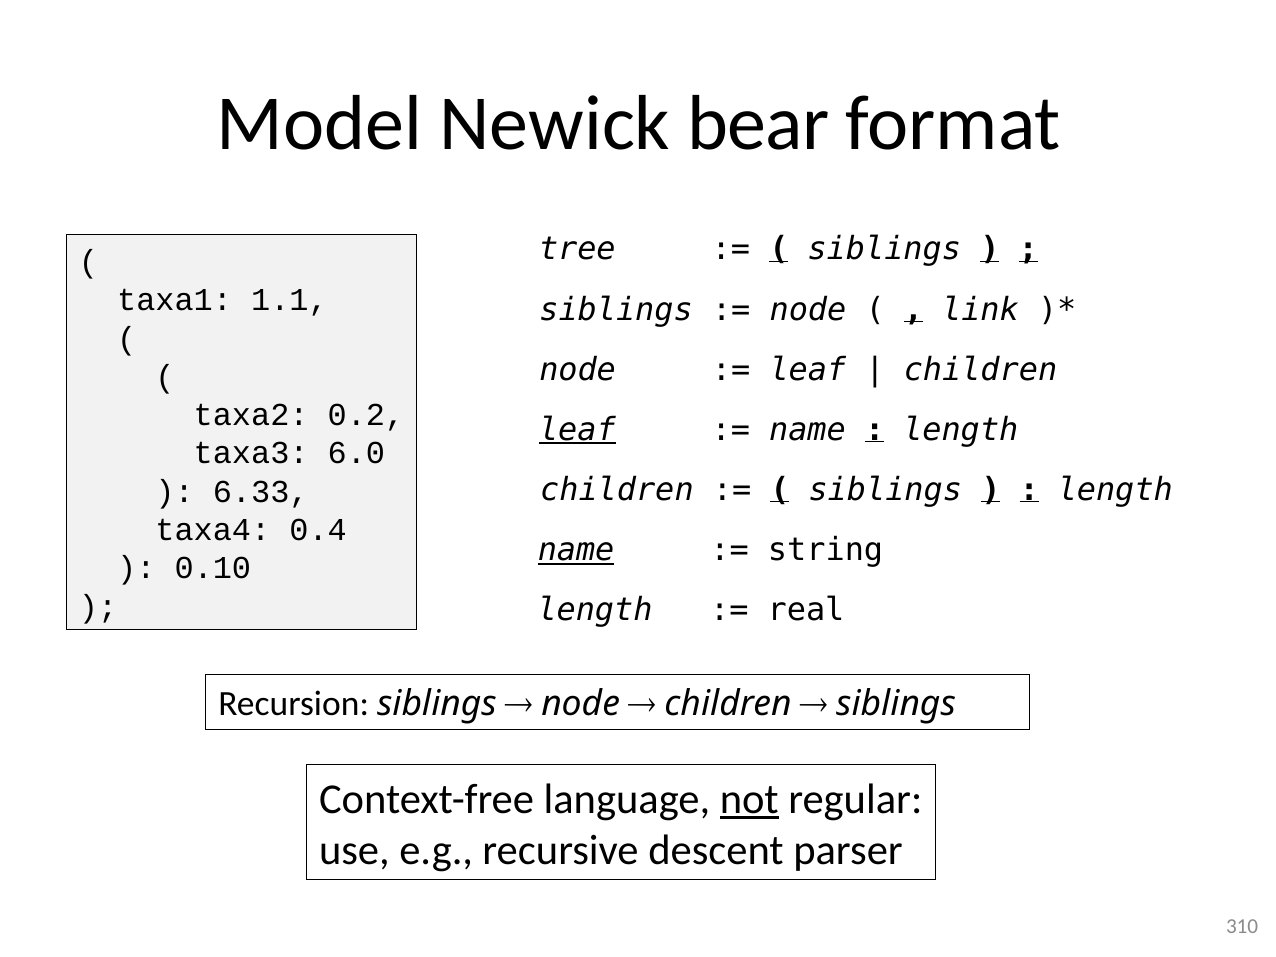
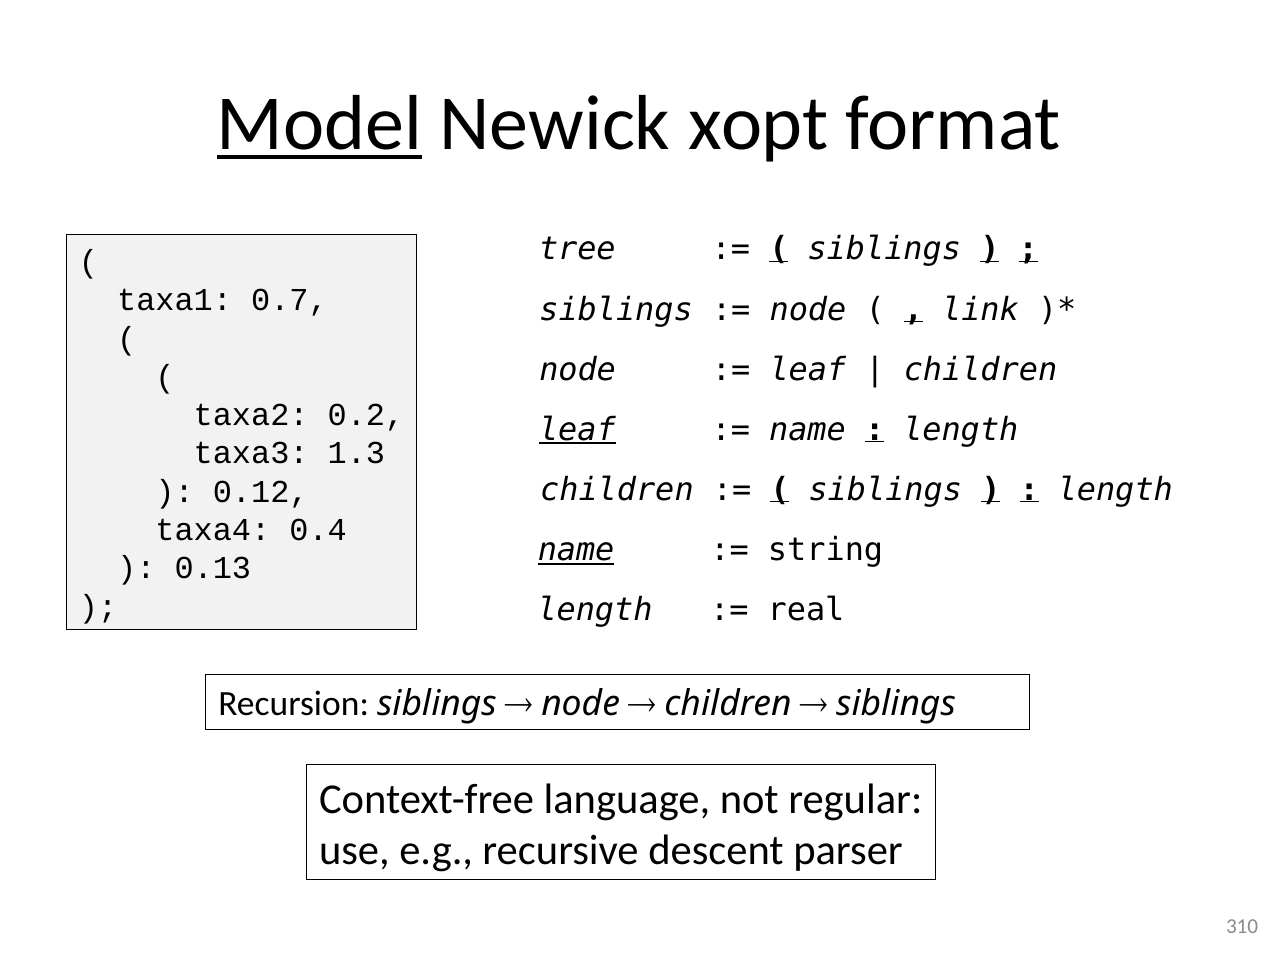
Model underline: none -> present
bear: bear -> xopt
1.1: 1.1 -> 0.7
6.0: 6.0 -> 1.3
6.33: 6.33 -> 0.12
0.10: 0.10 -> 0.13
not underline: present -> none
